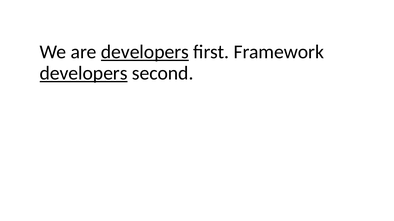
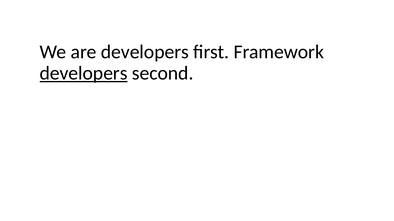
developers at (145, 52) underline: present -> none
